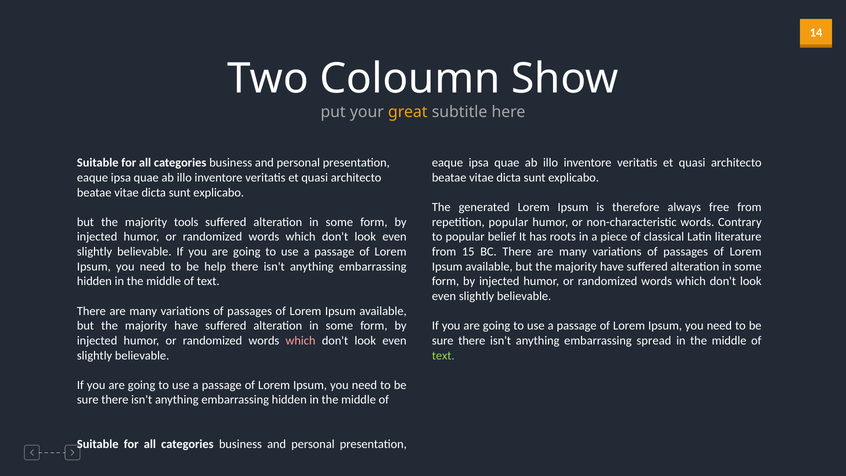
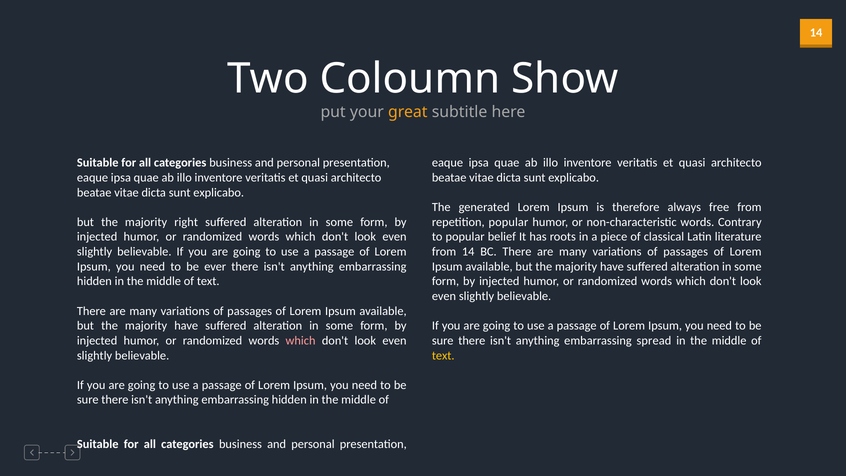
tools: tools -> right
from 15: 15 -> 14
help: help -> ever
text at (443, 355) colour: light green -> yellow
